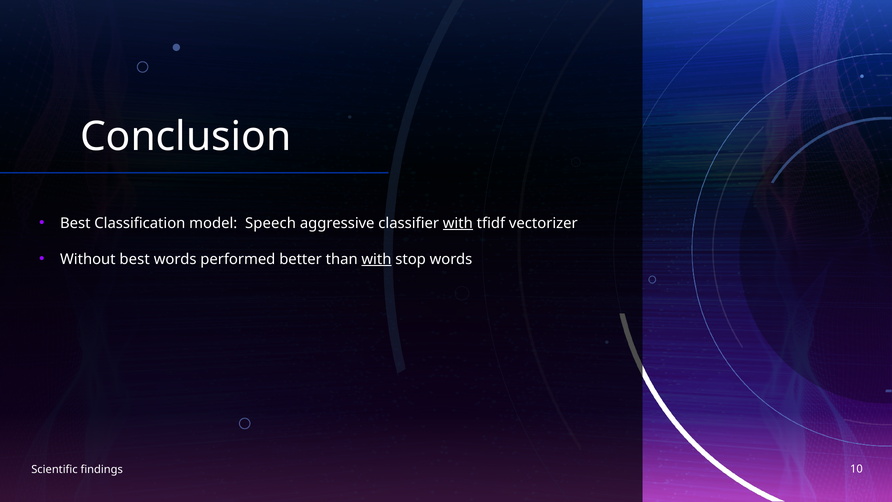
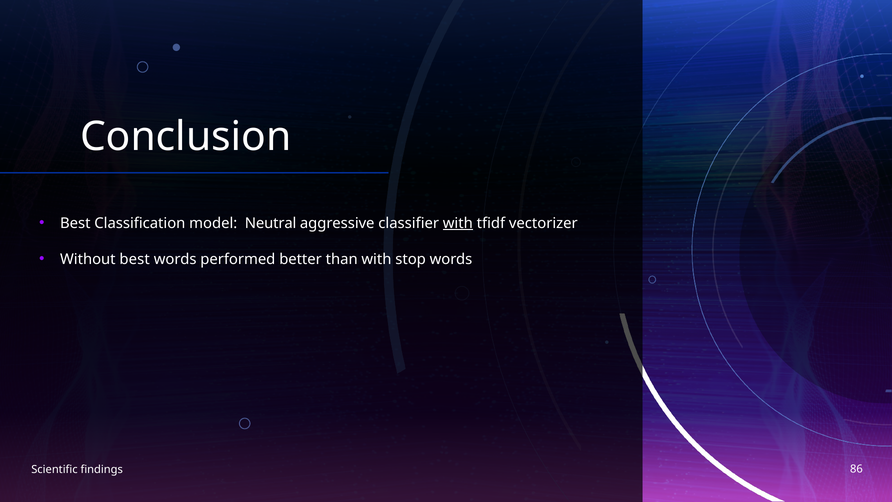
Speech: Speech -> Neutral
with at (376, 259) underline: present -> none
10: 10 -> 86
